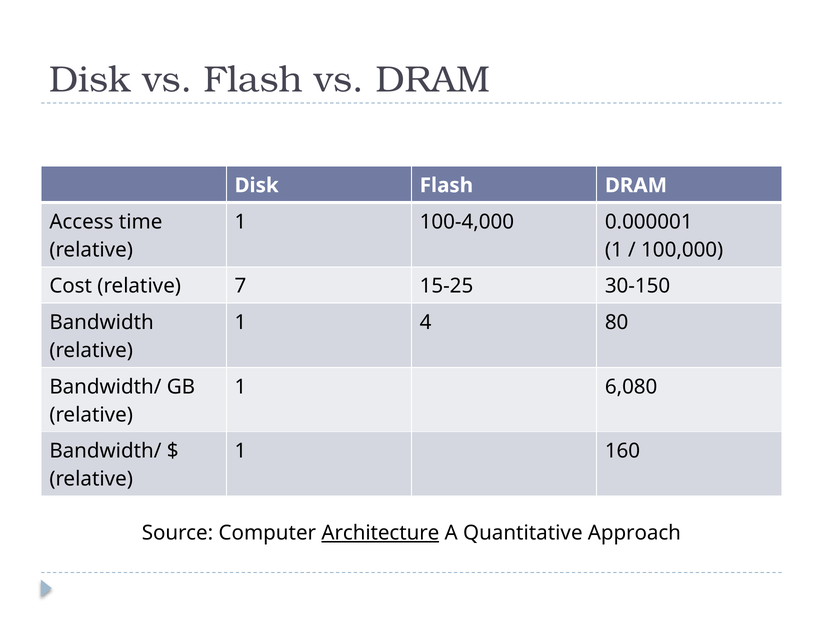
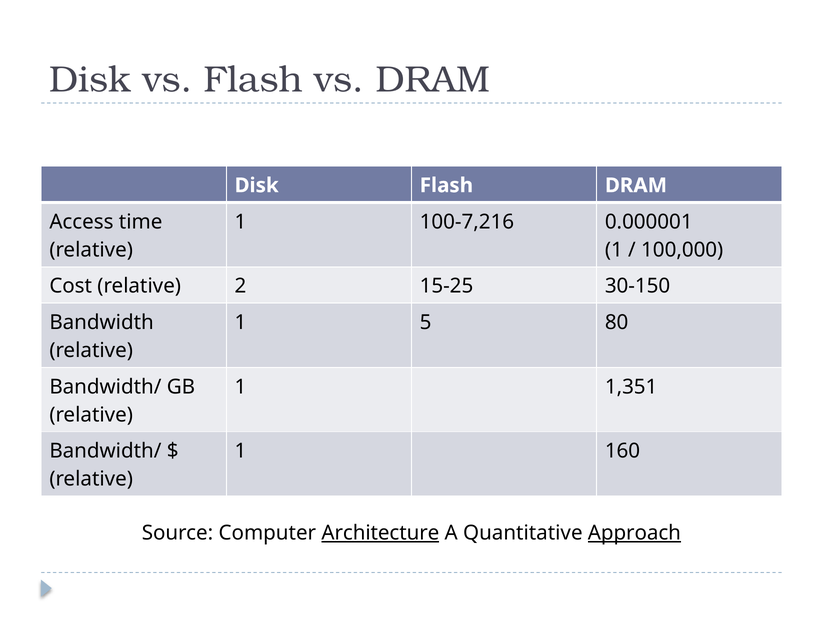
100-4,000: 100-4,000 -> 100-7,216
7: 7 -> 2
4: 4 -> 5
6,080: 6,080 -> 1,351
Approach underline: none -> present
